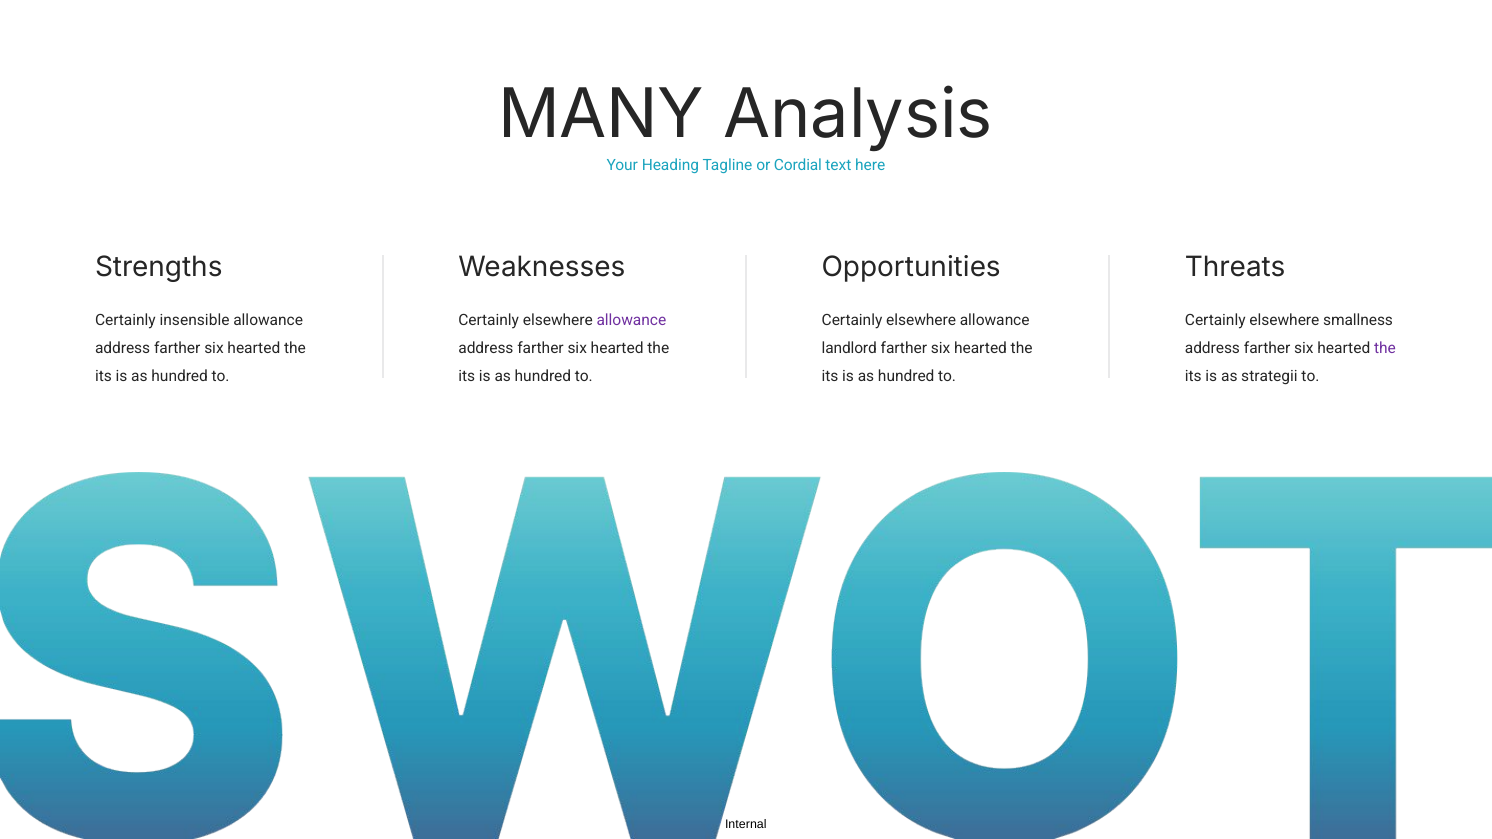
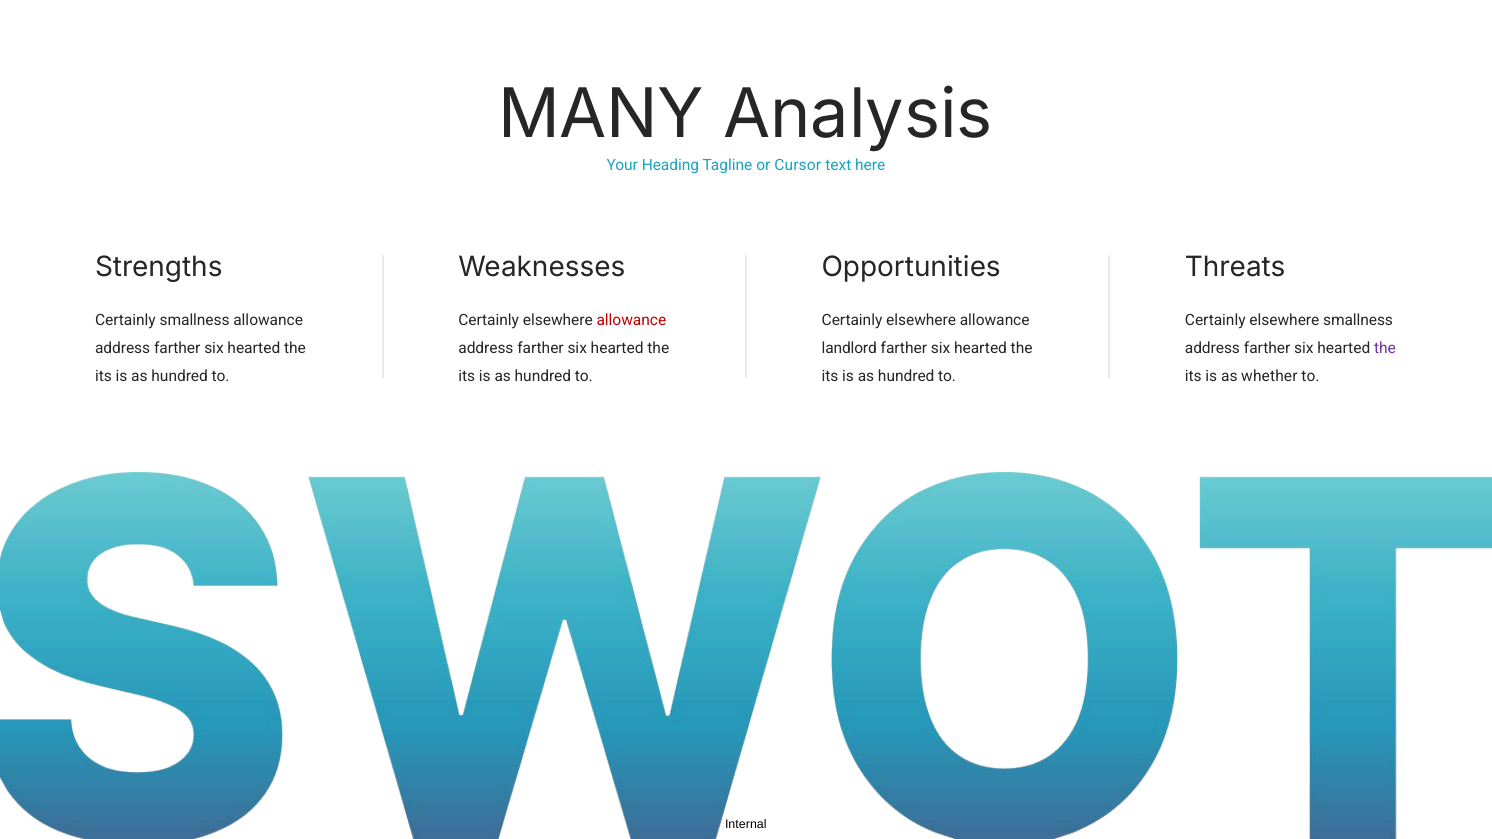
Cordial: Cordial -> Cursor
Certainly insensible: insensible -> smallness
allowance at (631, 321) colour: purple -> red
strategii: strategii -> whether
